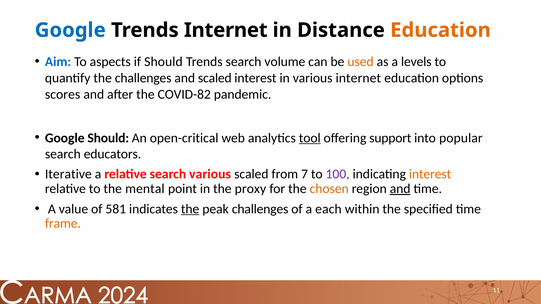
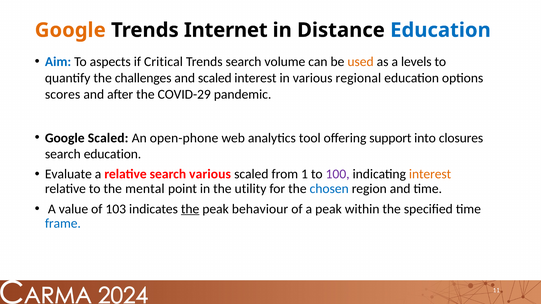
Google at (70, 30) colour: blue -> orange
Education at (440, 30) colour: orange -> blue
if Should: Should -> Critical
various internet: internet -> regional
COVID-82: COVID-82 -> COVID-29
Google Should: Should -> Scaled
open-critical: open-critical -> open-phone
tool underline: present -> none
popular: popular -> closures
search educators: educators -> education
Iterative: Iterative -> Evaluate
7: 7 -> 1
proxy: proxy -> utility
chosen colour: orange -> blue
and at (400, 189) underline: present -> none
581: 581 -> 103
peak challenges: challenges -> behaviour
a each: each -> peak
frame colour: orange -> blue
